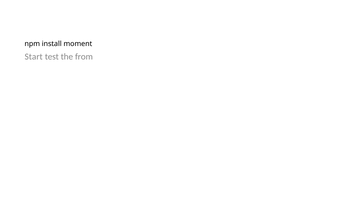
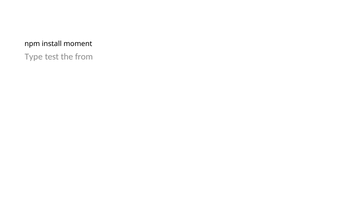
Start: Start -> Type
